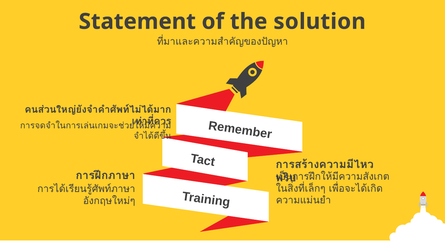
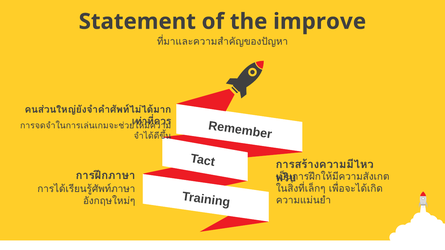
solution: solution -> improve
